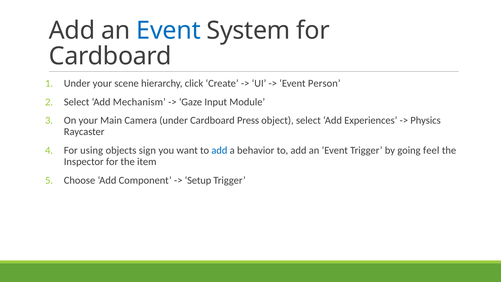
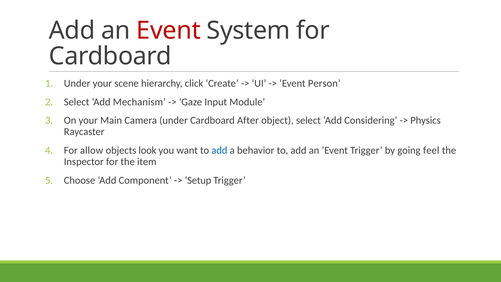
Event at (169, 31) colour: blue -> red
Press: Press -> After
Experiences: Experiences -> Considering
using: using -> allow
sign: sign -> look
